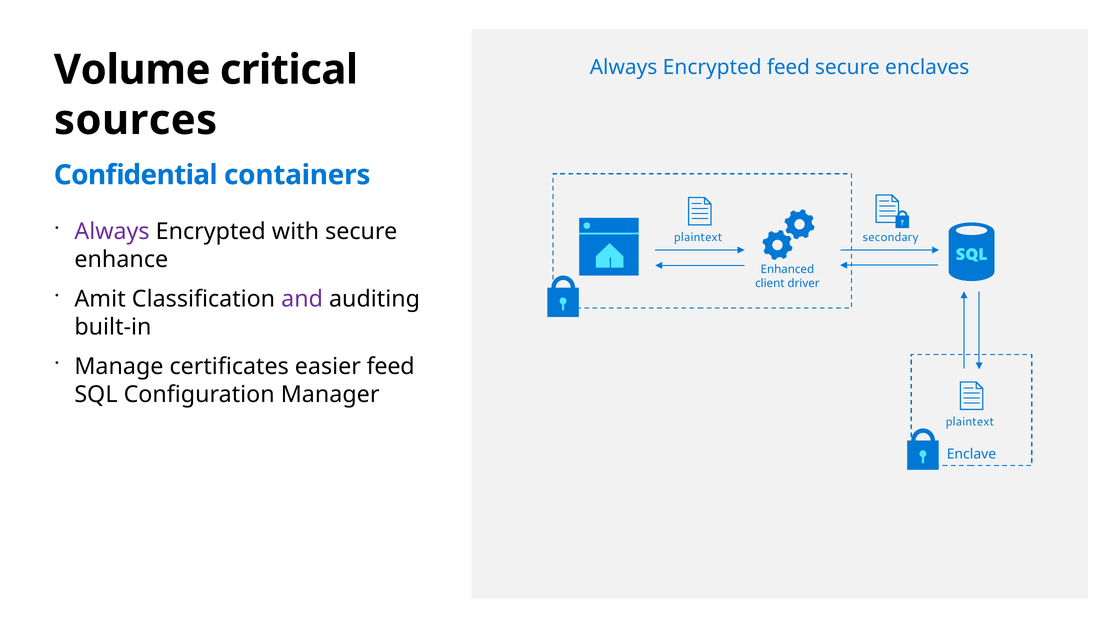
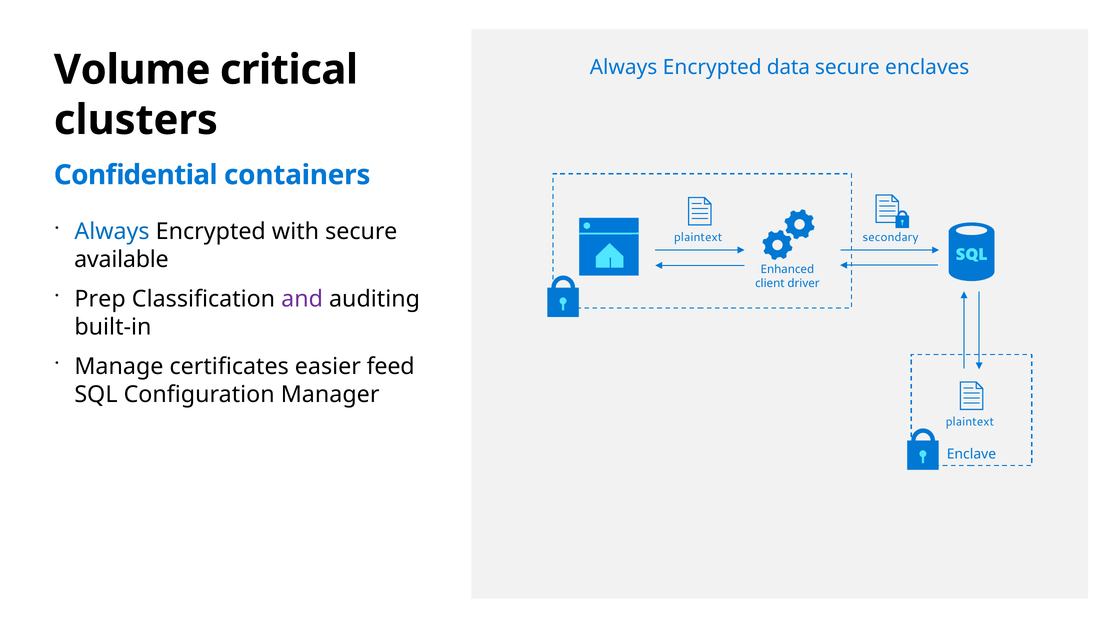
Encrypted feed: feed -> data
sources: sources -> clusters
Always at (112, 232) colour: purple -> blue
enhance: enhance -> available
Amit: Amit -> Prep
